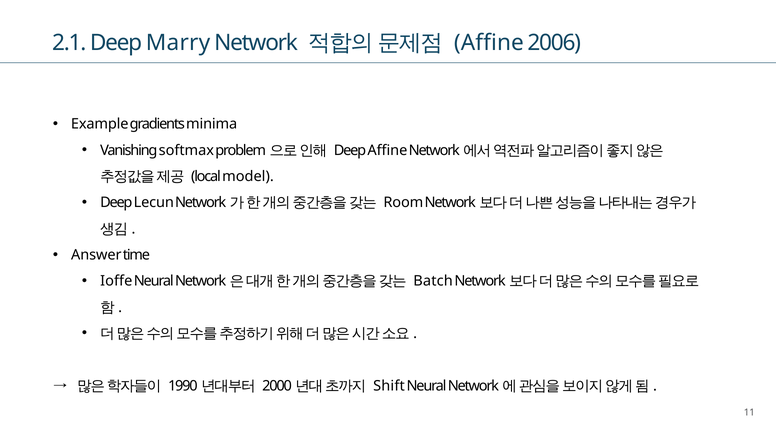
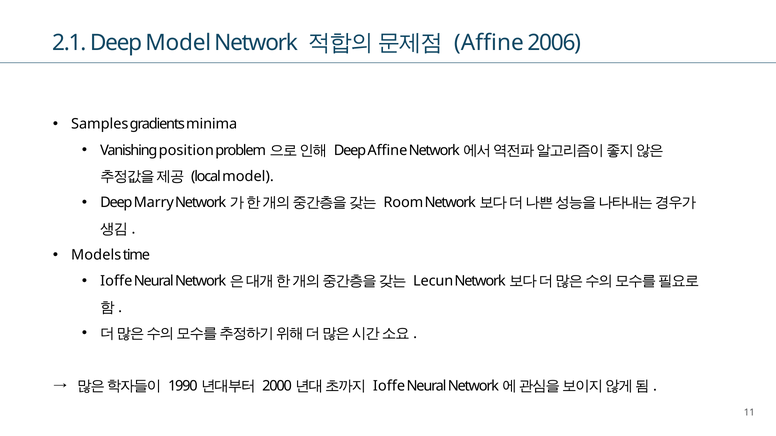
Deep Marry: Marry -> Model
Example: Example -> Samples
softmax: softmax -> position
Lecun: Lecun -> Marry
Answer: Answer -> Models
Batch: Batch -> Lecun
Shift at (389, 386): Shift -> Ioffe
